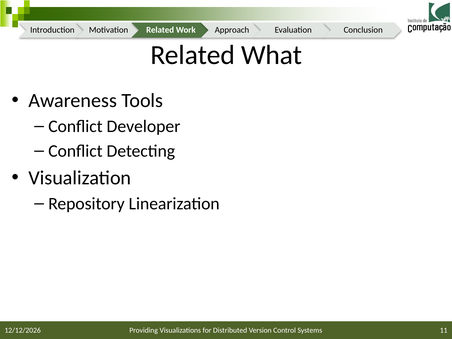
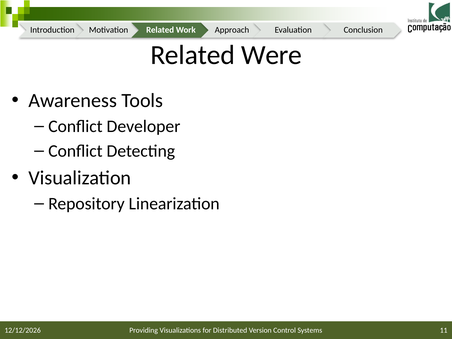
What: What -> Were
